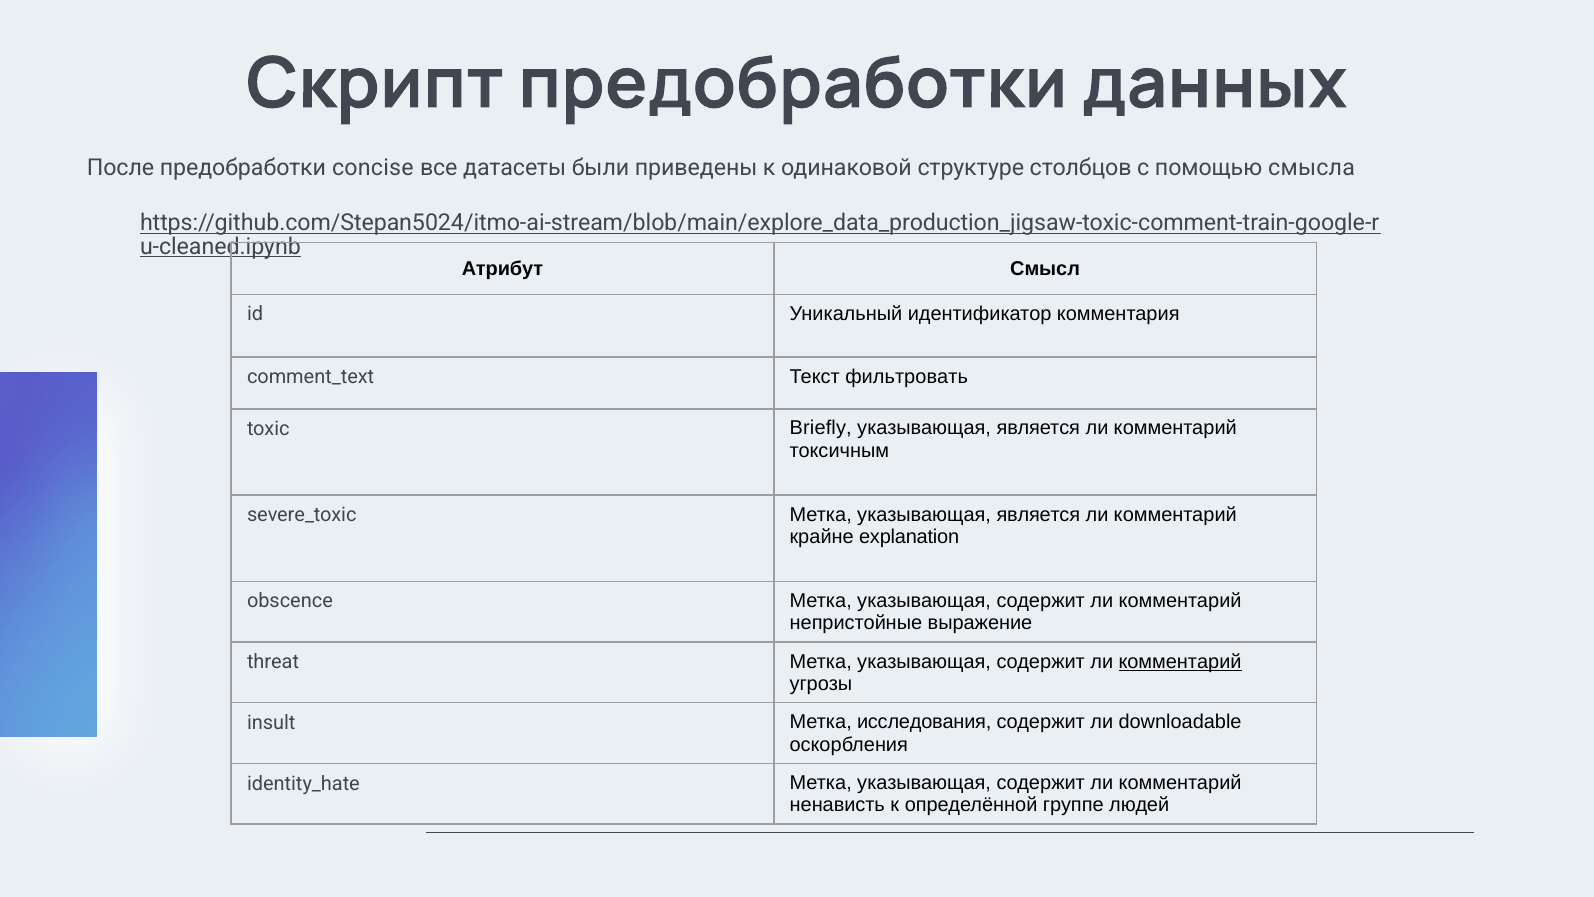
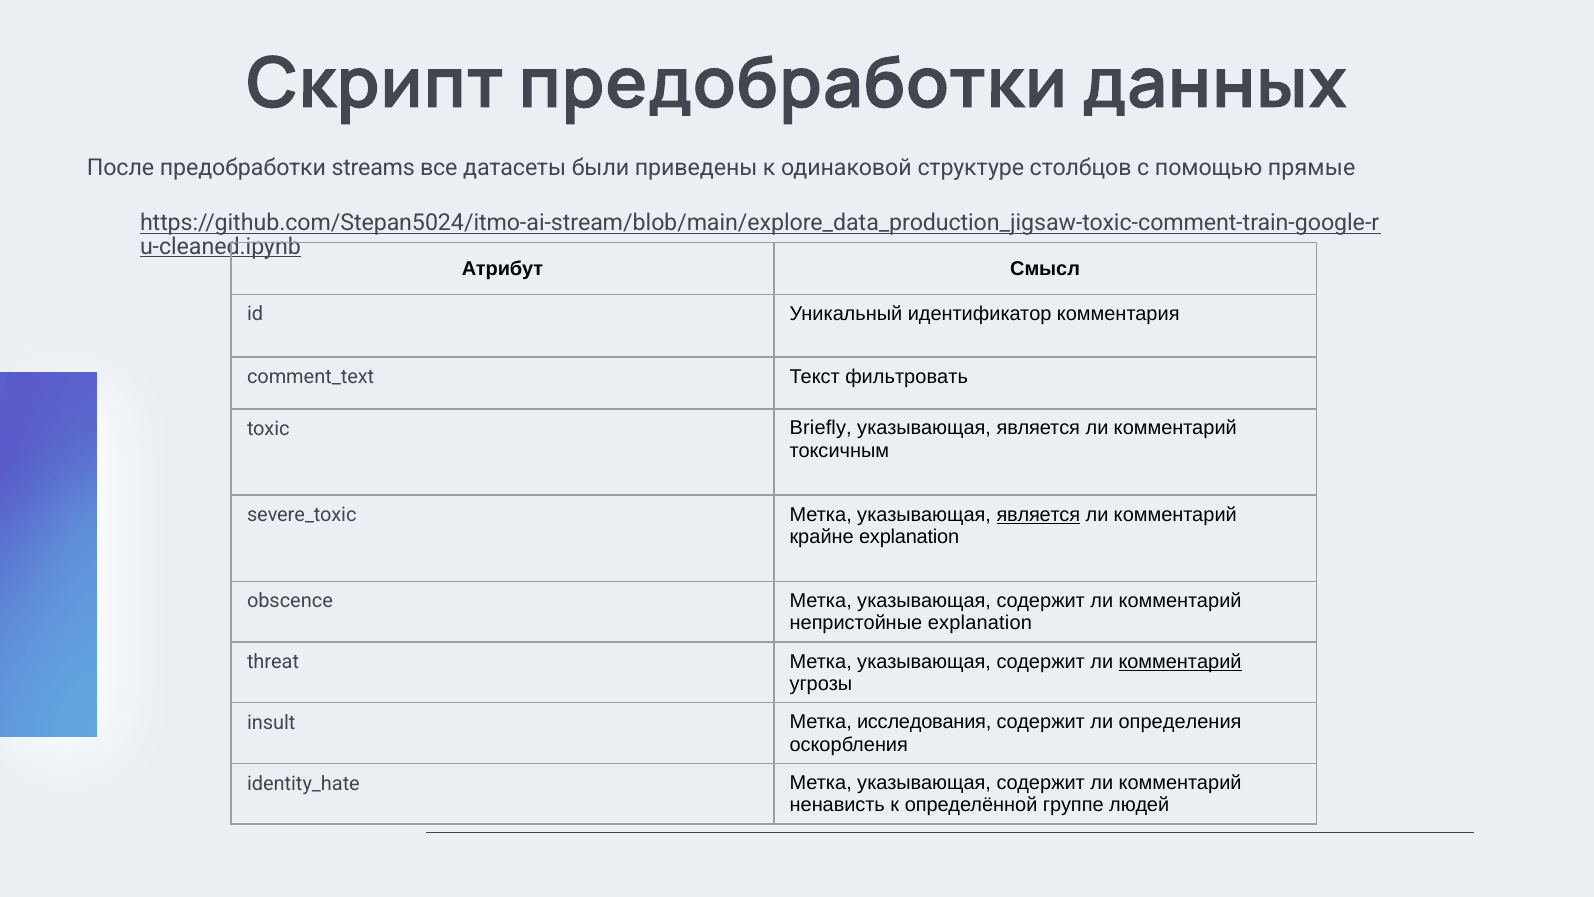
concise: concise -> streams
смысла: смысла -> прямые
является at (1038, 514) underline: none -> present
непристойные выражение: выражение -> explanation
downloadable: downloadable -> определения
